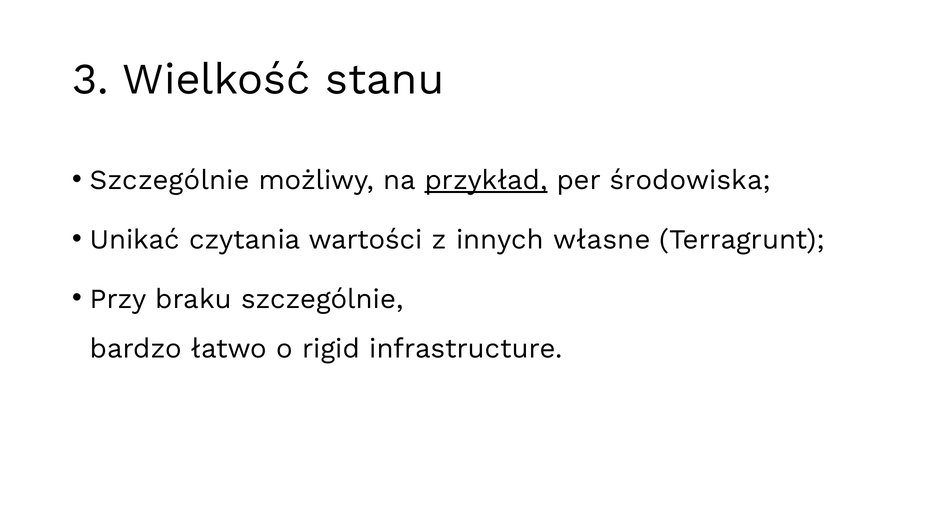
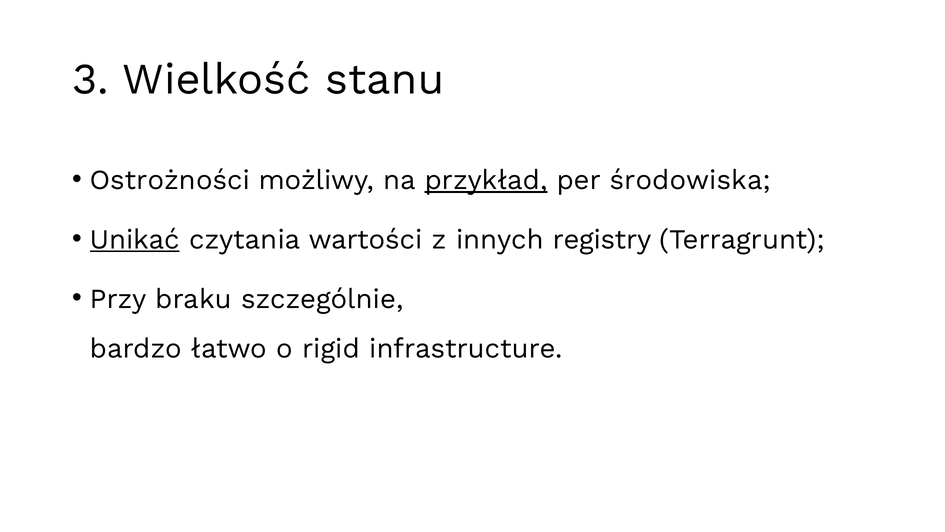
Szczególnie at (170, 180): Szczególnie -> Ostrożności
Unikać underline: none -> present
własne: własne -> registry
